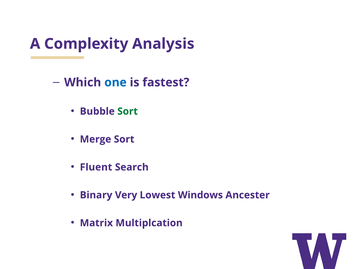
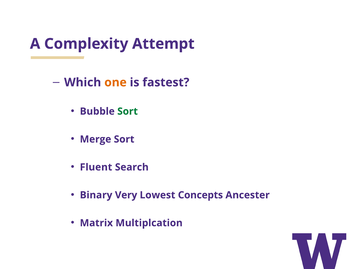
Analysis: Analysis -> Attempt
one colour: blue -> orange
Windows: Windows -> Concepts
